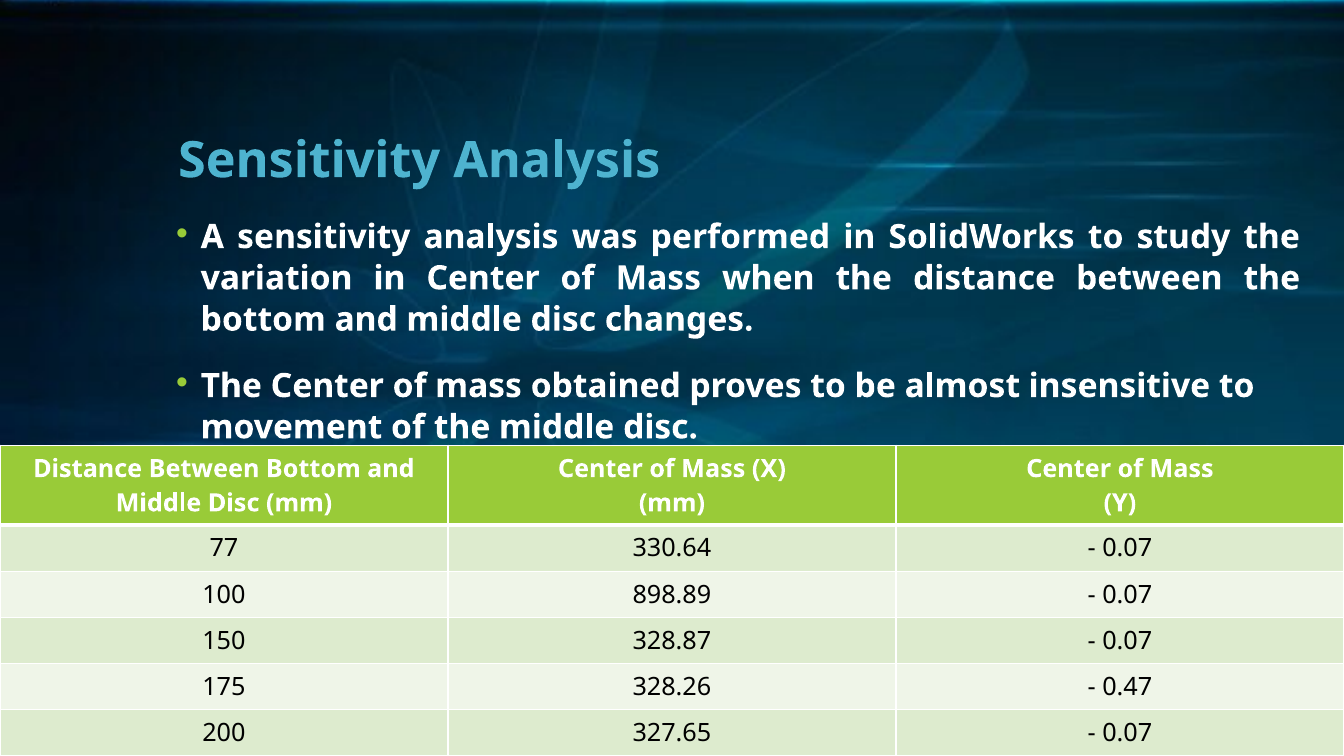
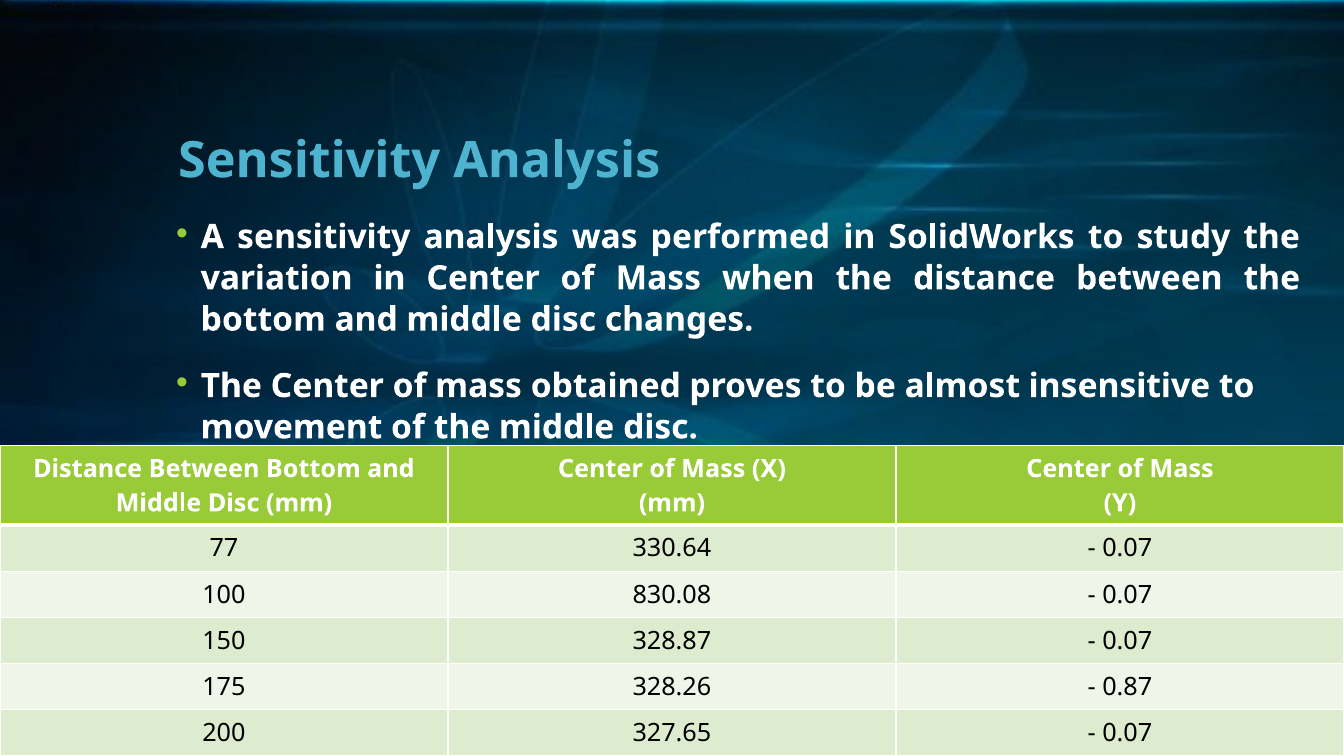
898.89: 898.89 -> 830.08
0.47: 0.47 -> 0.87
